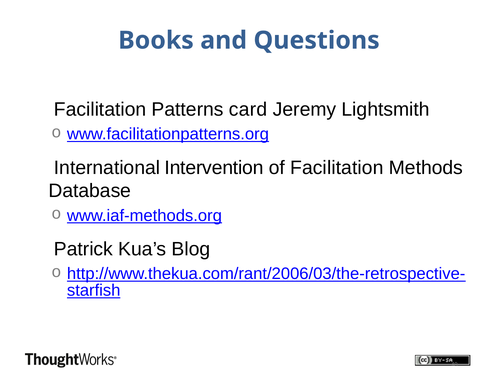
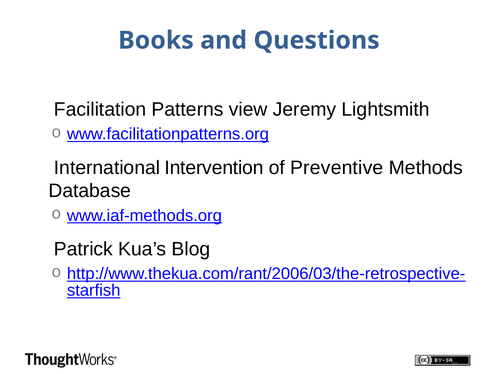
card: card -> view
Facilitation: Facilitation -> Preventive
